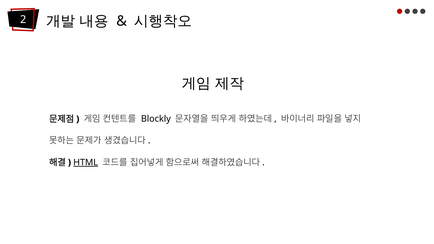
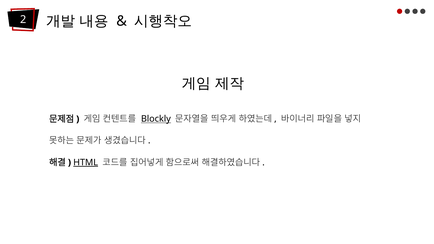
Blockly underline: none -> present
